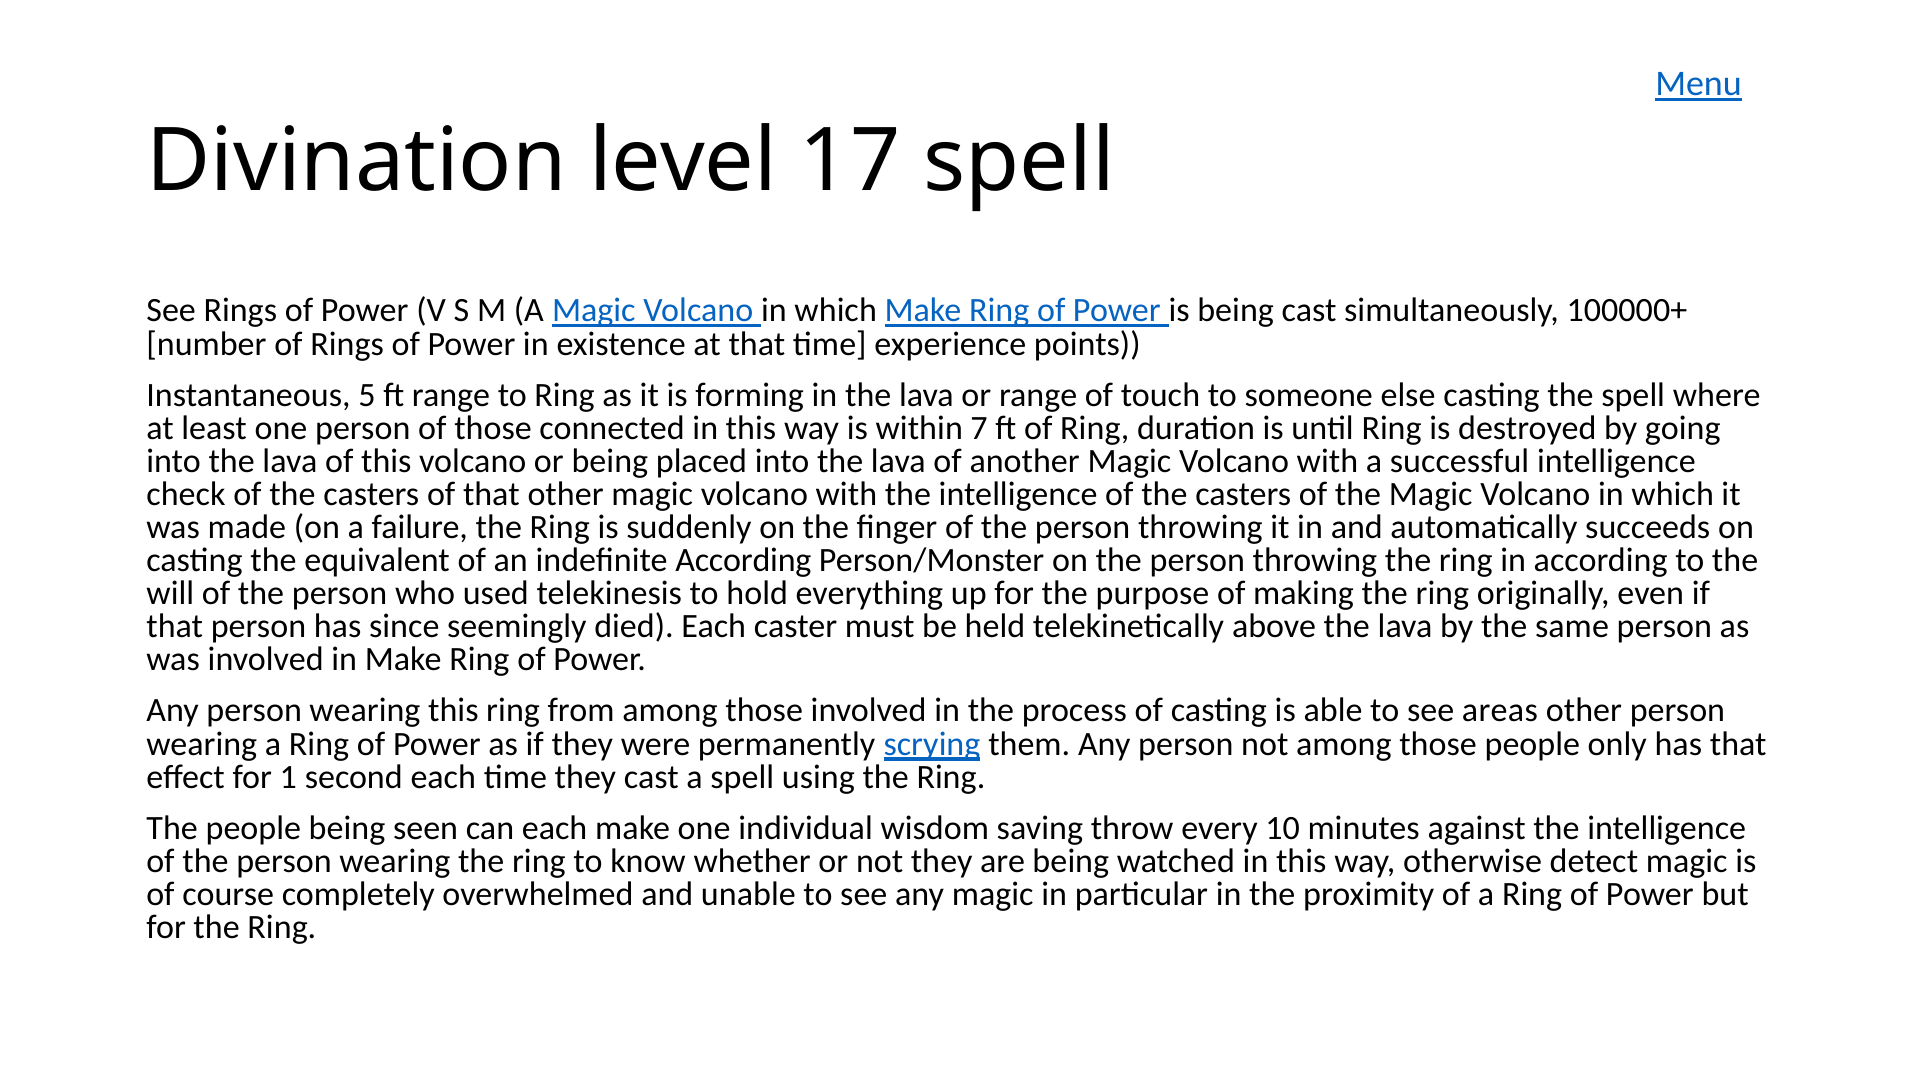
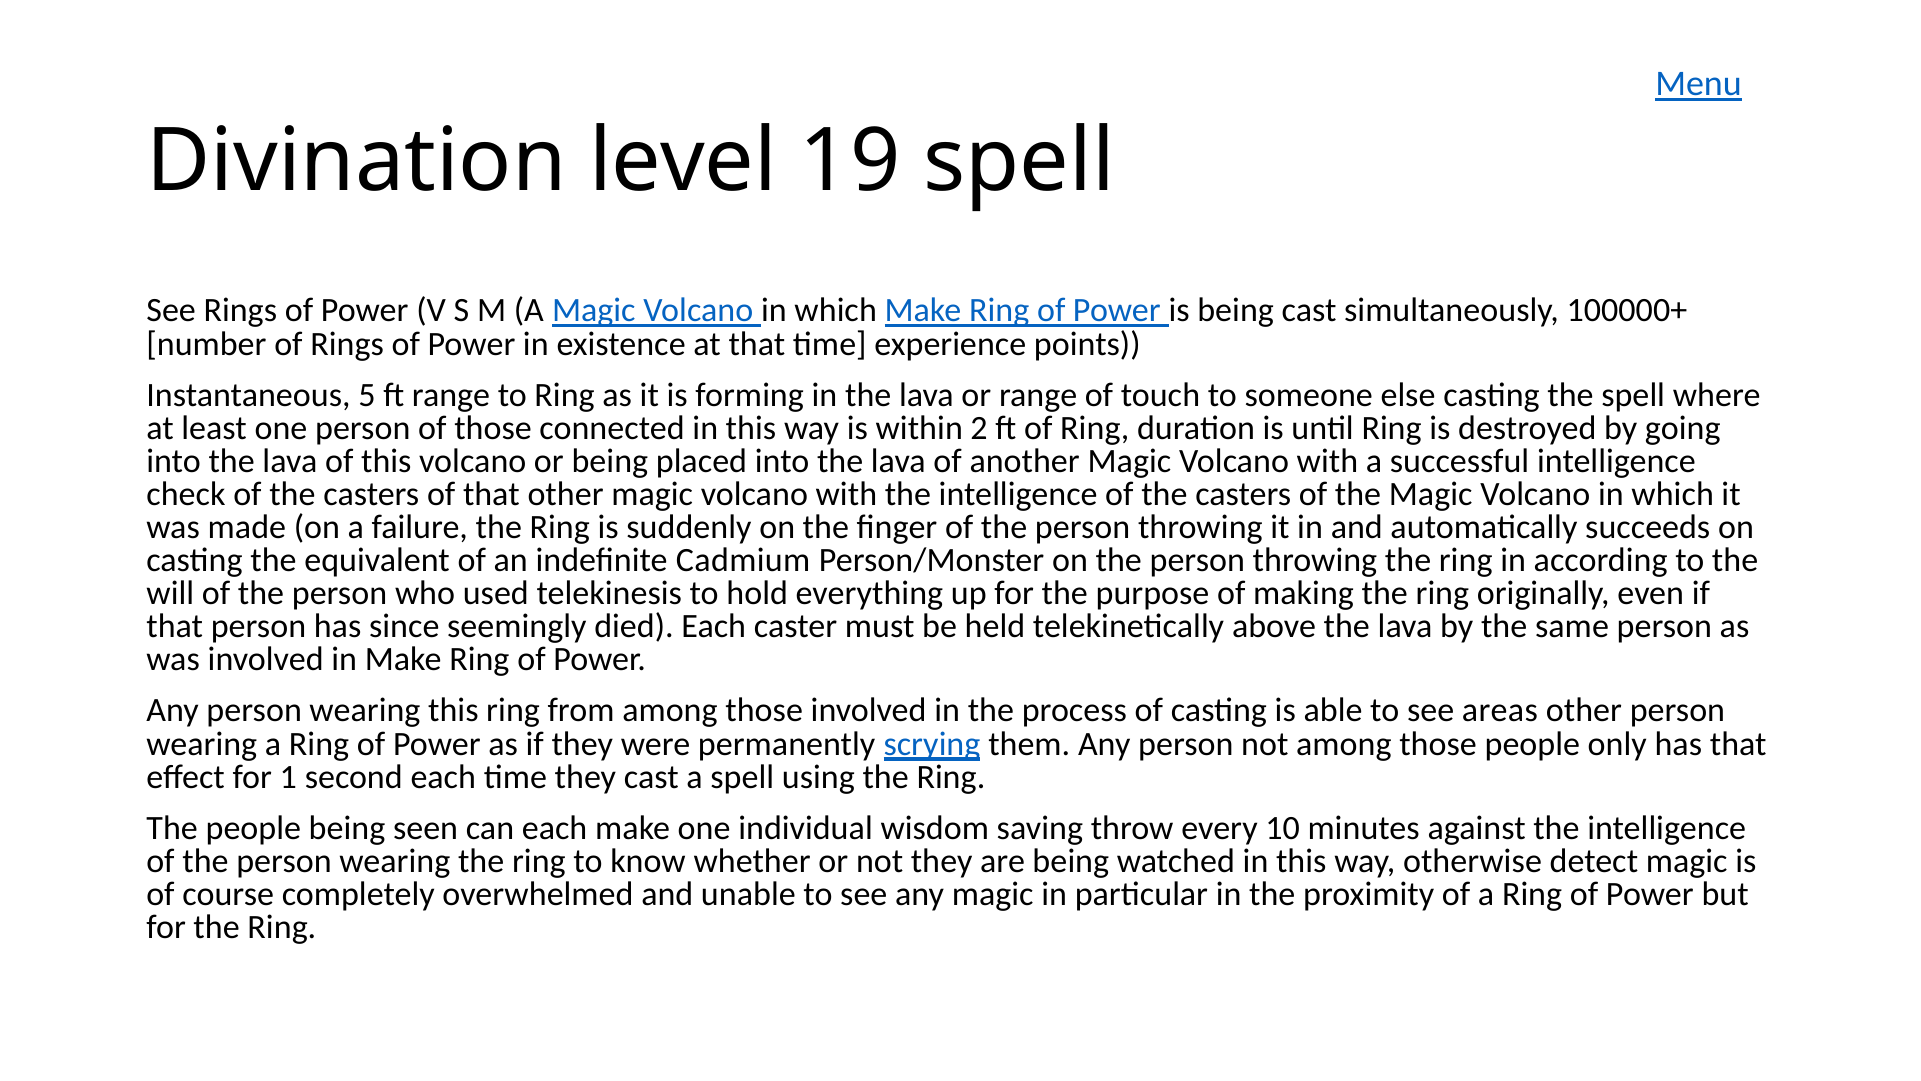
17: 17 -> 19
7: 7 -> 2
indefinite According: According -> Cadmium
